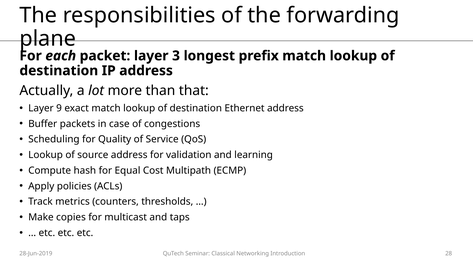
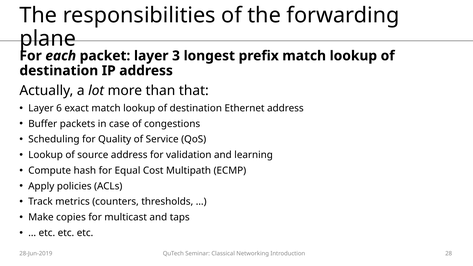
9: 9 -> 6
